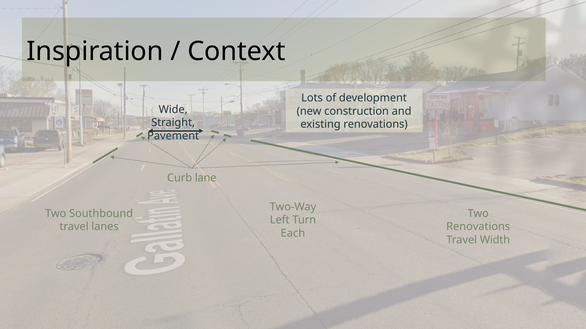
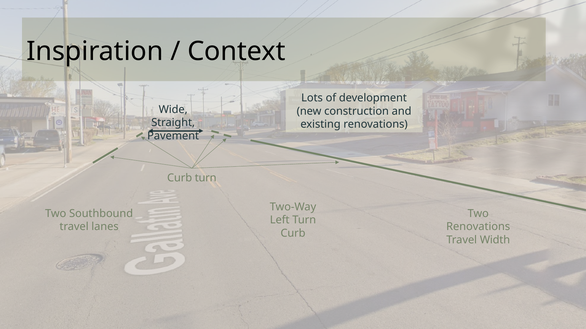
Curb lane: lane -> turn
Each at (293, 234): Each -> Curb
